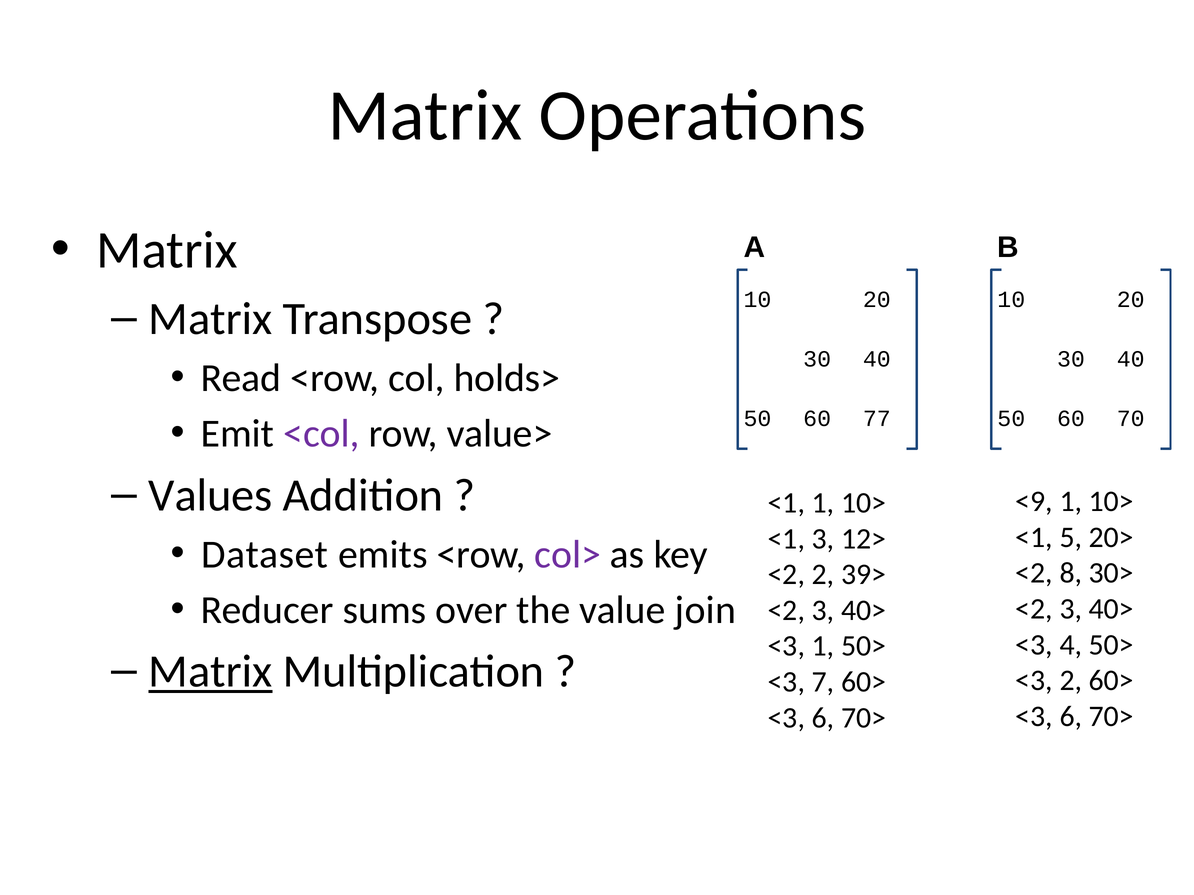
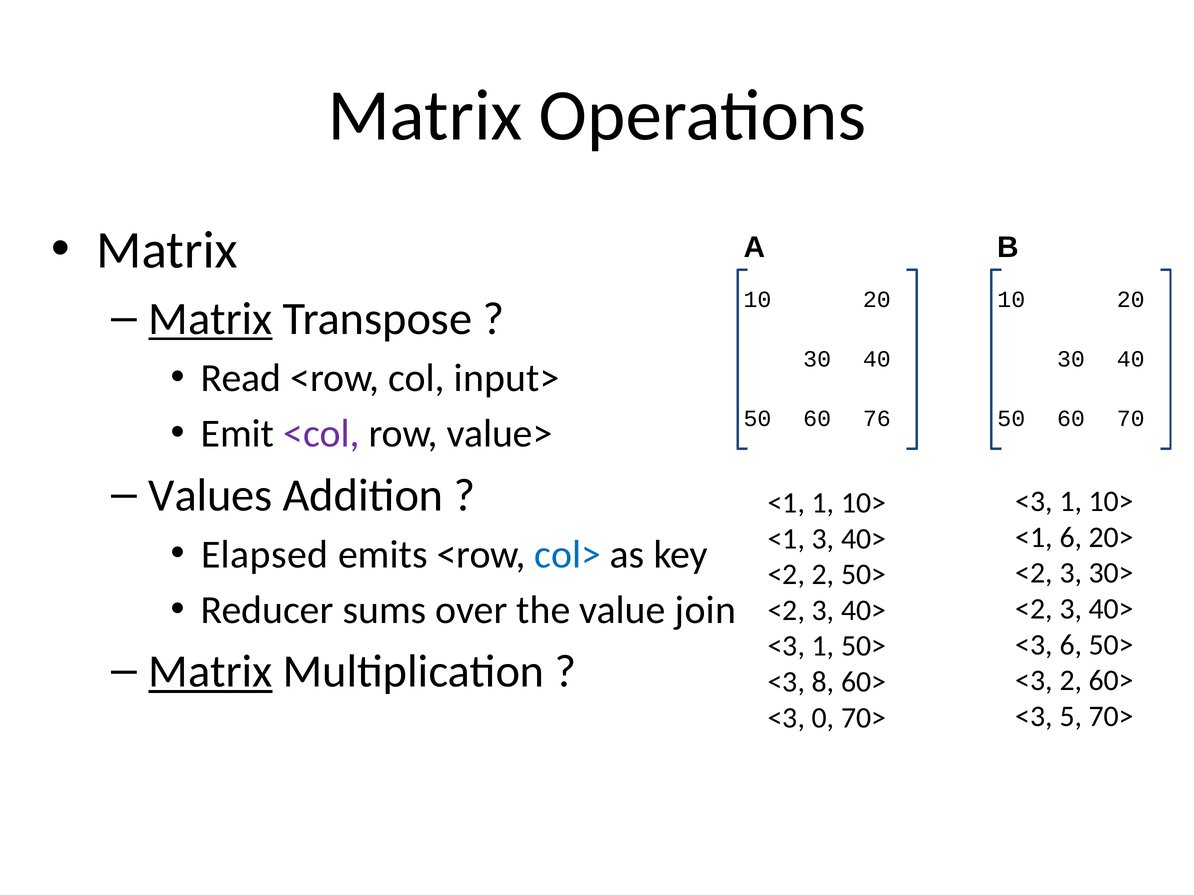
Matrix at (210, 319) underline: none -> present
holds>: holds> -> input>
77: 77 -> 76
<9 at (1034, 502): <9 -> <3
<1 5: 5 -> 6
<1 3 12>: 12> -> 40>
Dataset: Dataset -> Elapsed
col> colour: purple -> blue
8 at (1071, 573): 8 -> 3
2 39>: 39> -> 50>
<3 4: 4 -> 6
7: 7 -> 8
6 at (1071, 717): 6 -> 5
6 at (823, 718): 6 -> 0
